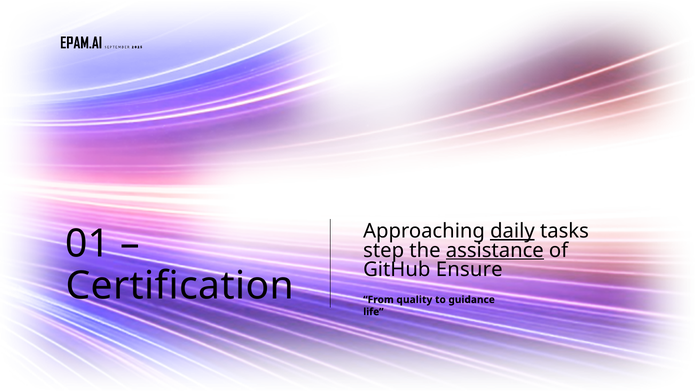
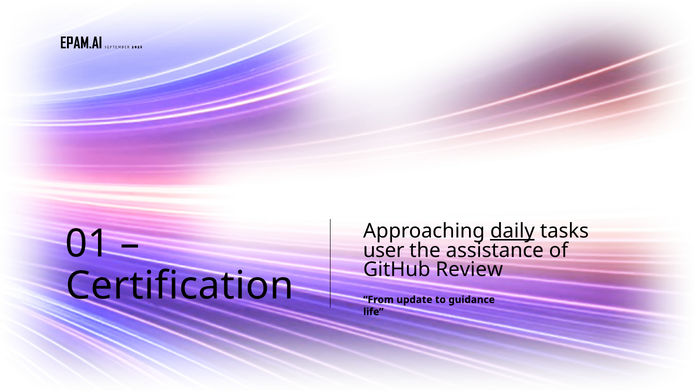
step: step -> user
assistance underline: present -> none
Ensure: Ensure -> Review
quality: quality -> update
